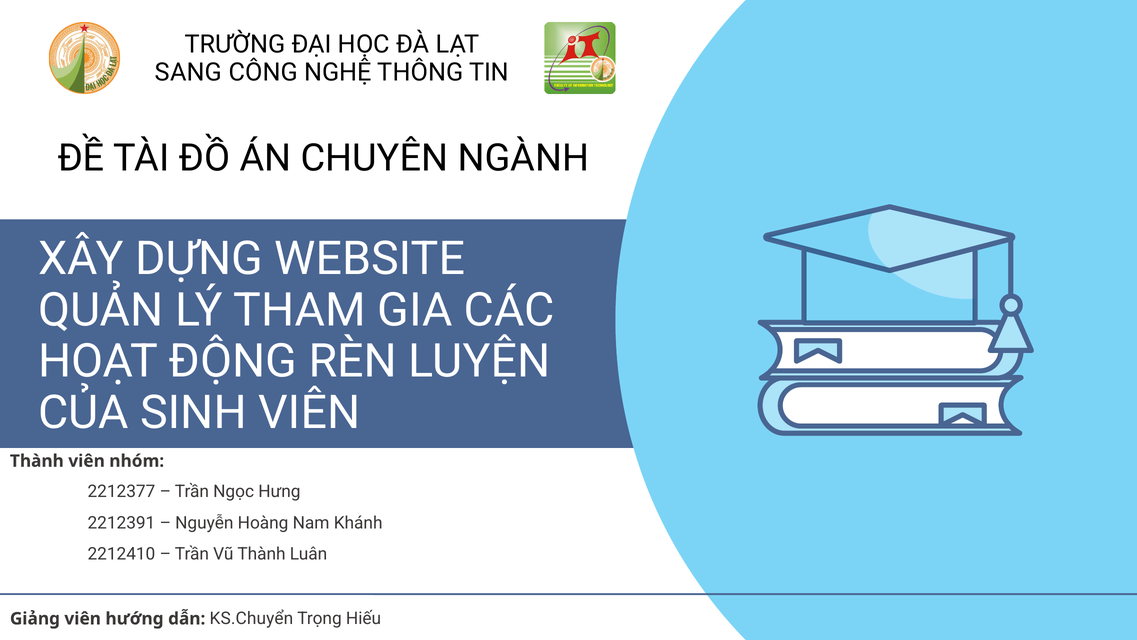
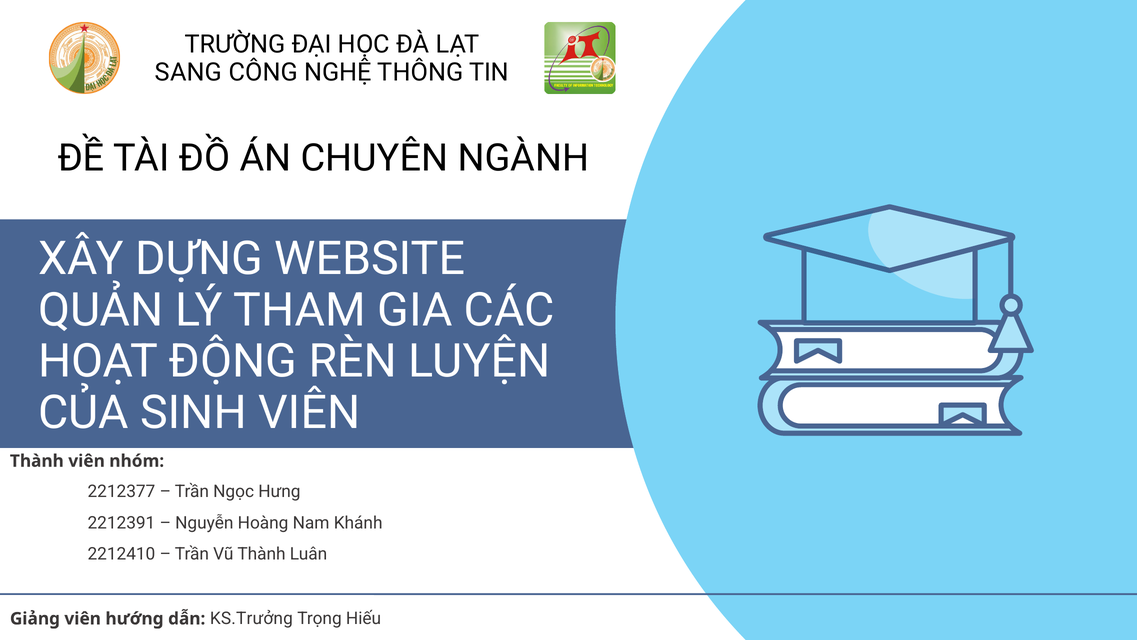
KS.Chuyển: KS.Chuyển -> KS.Trưởng
